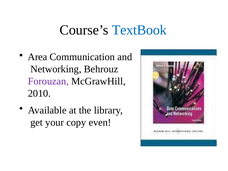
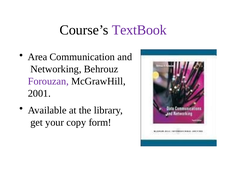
TextBook colour: blue -> purple
2010: 2010 -> 2001
even: even -> form
